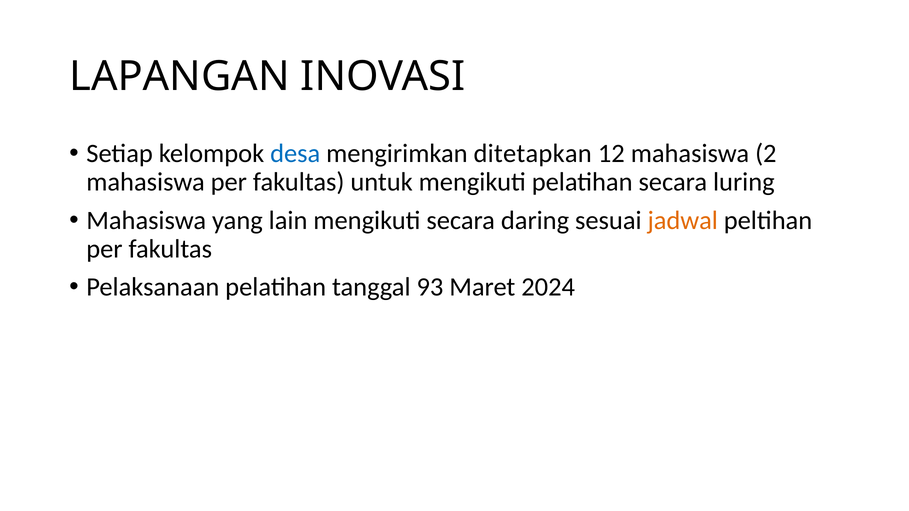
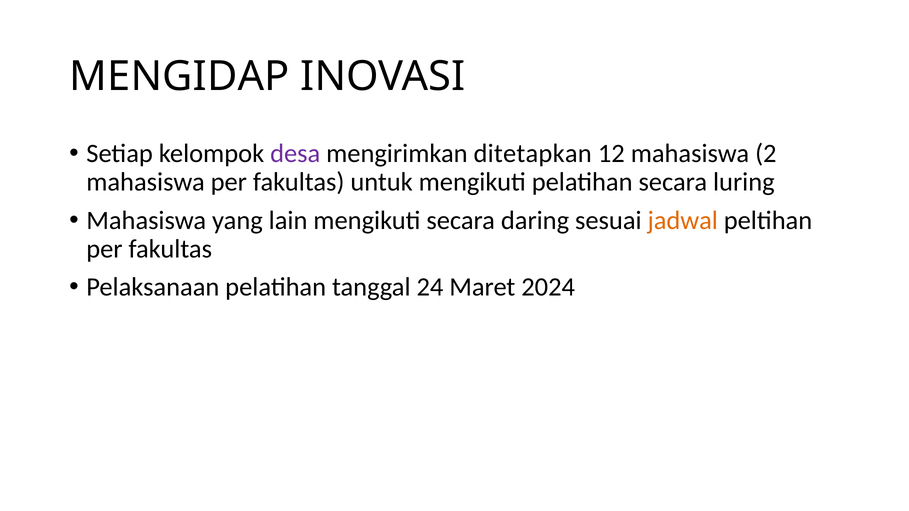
LAPANGAN: LAPANGAN -> MENGIDAP
desa colour: blue -> purple
93: 93 -> 24
